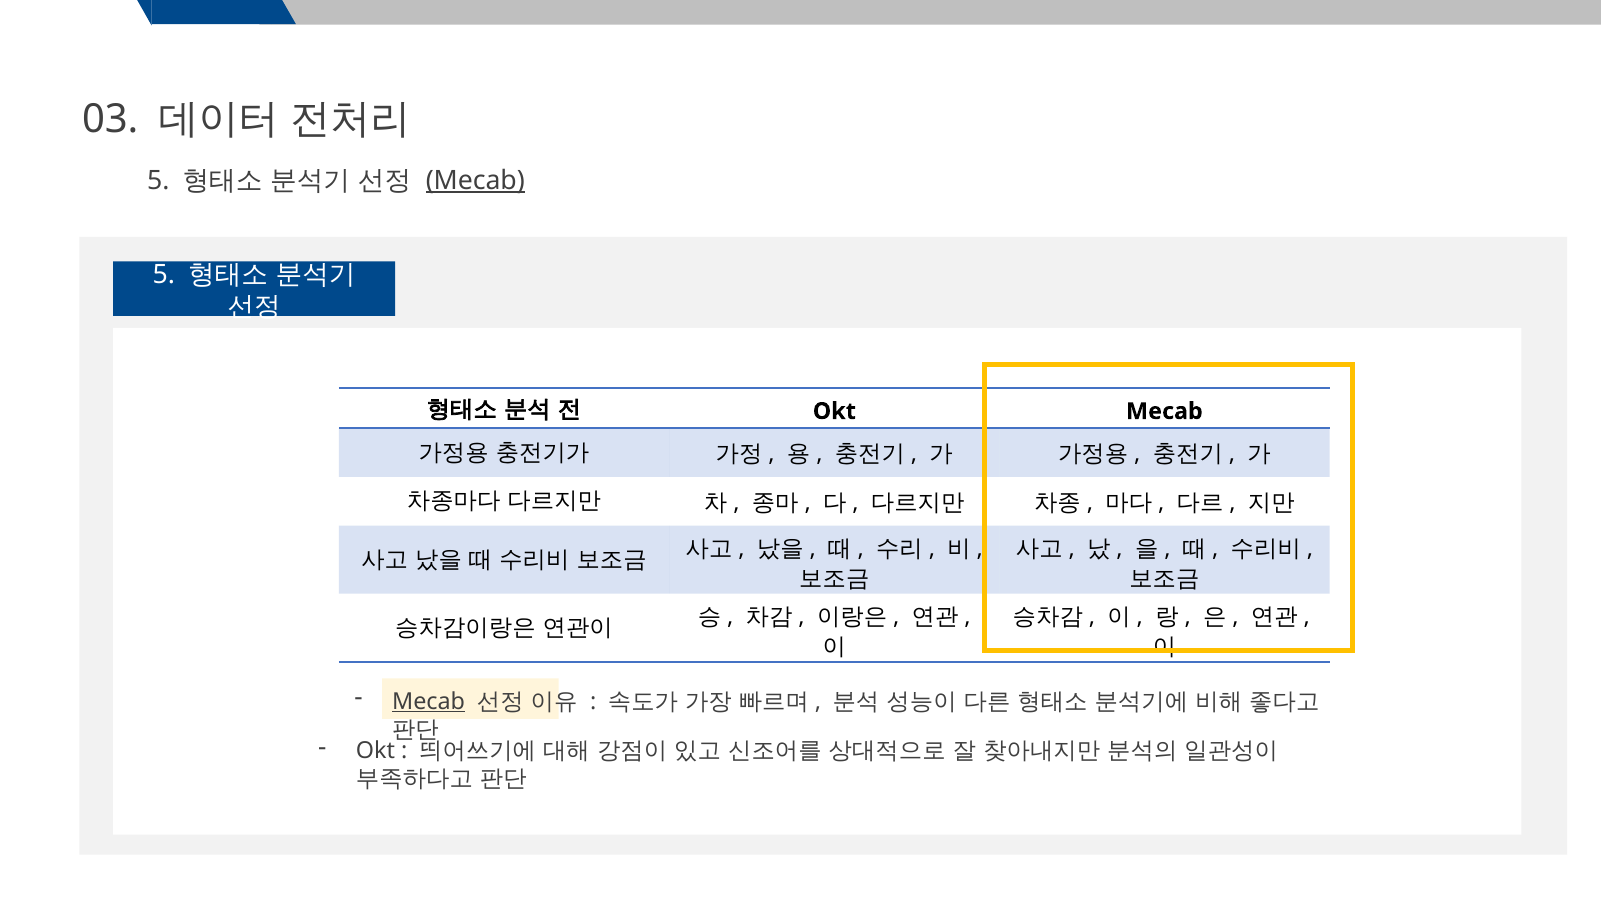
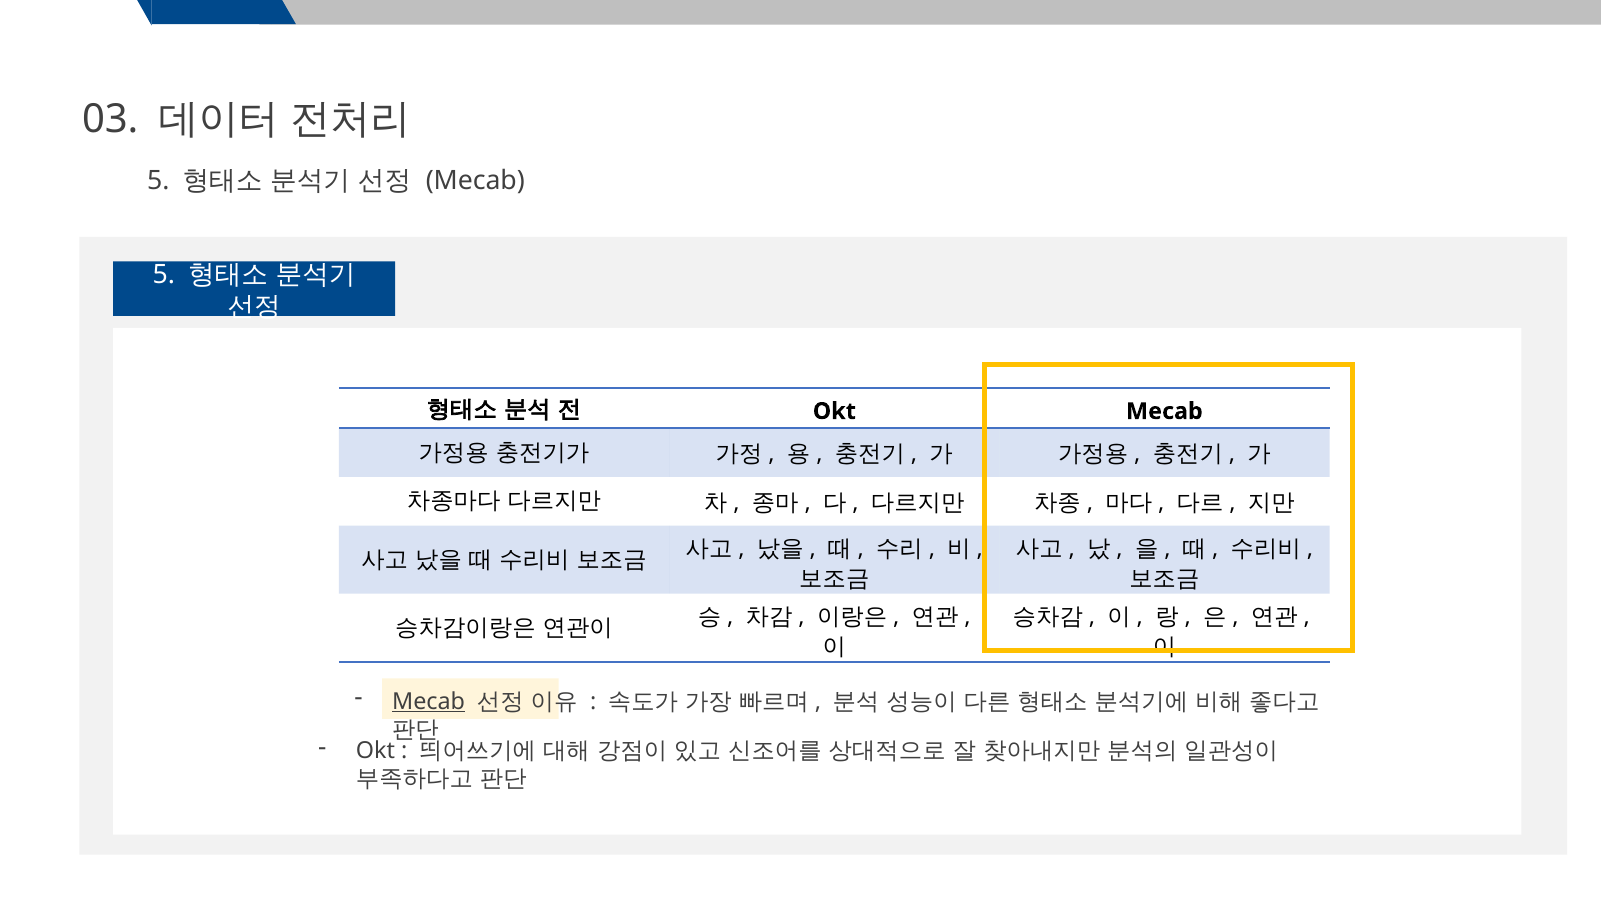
Mecab at (475, 181) underline: present -> none
